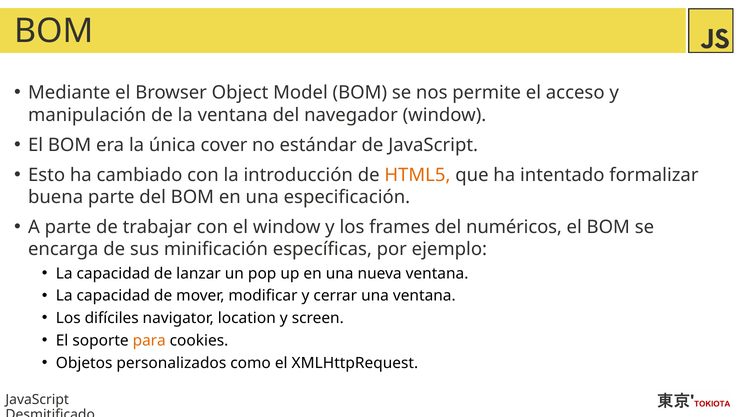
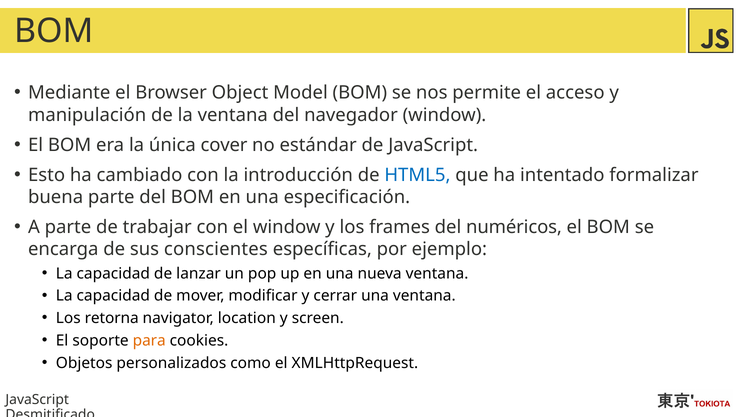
HTML5 colour: orange -> blue
minificación: minificación -> conscientes
difíciles: difíciles -> retorna
